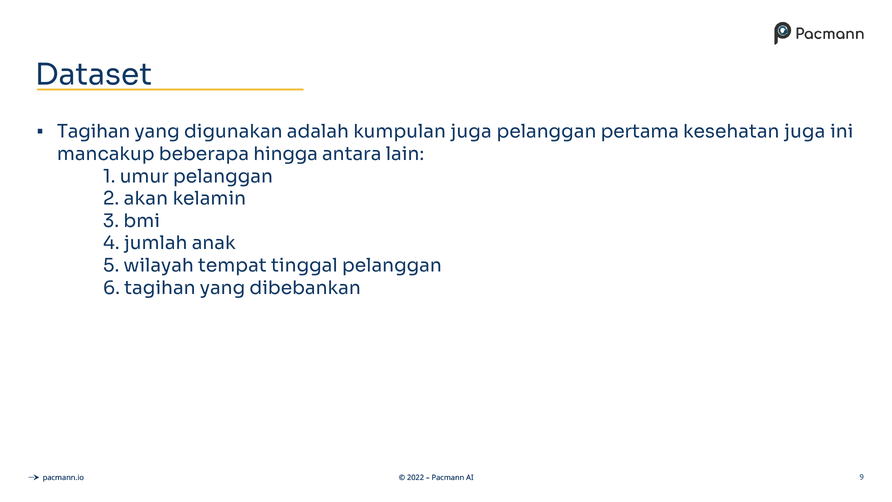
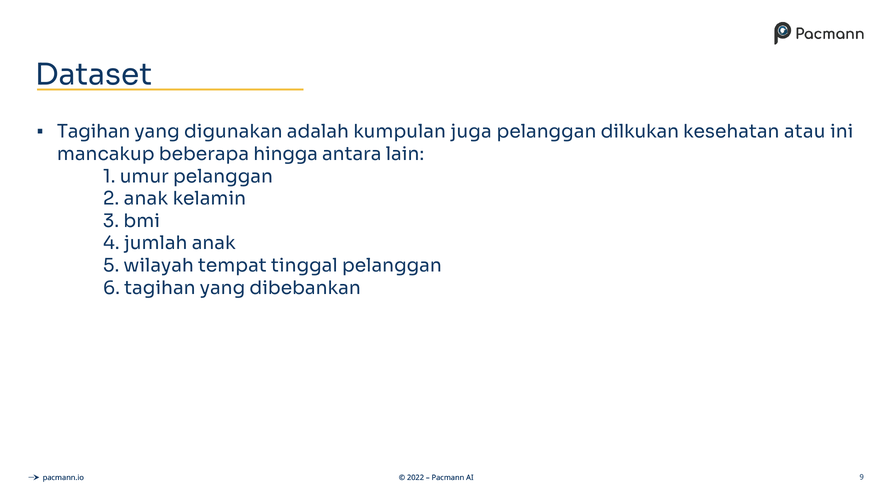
pertama: pertama -> dilkukan
kesehatan juga: juga -> atau
2 akan: akan -> anak
